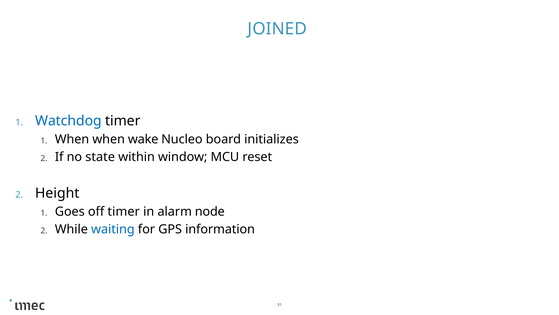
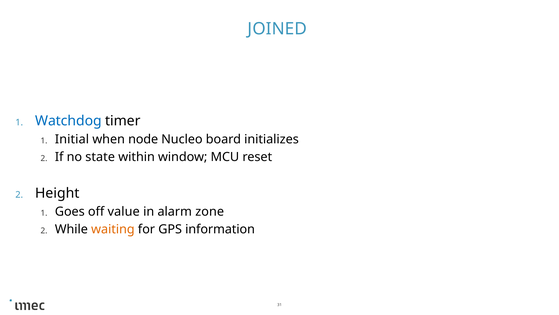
When at (72, 139): When -> Initial
wake: wake -> node
off timer: timer -> value
node: node -> zone
waiting colour: blue -> orange
